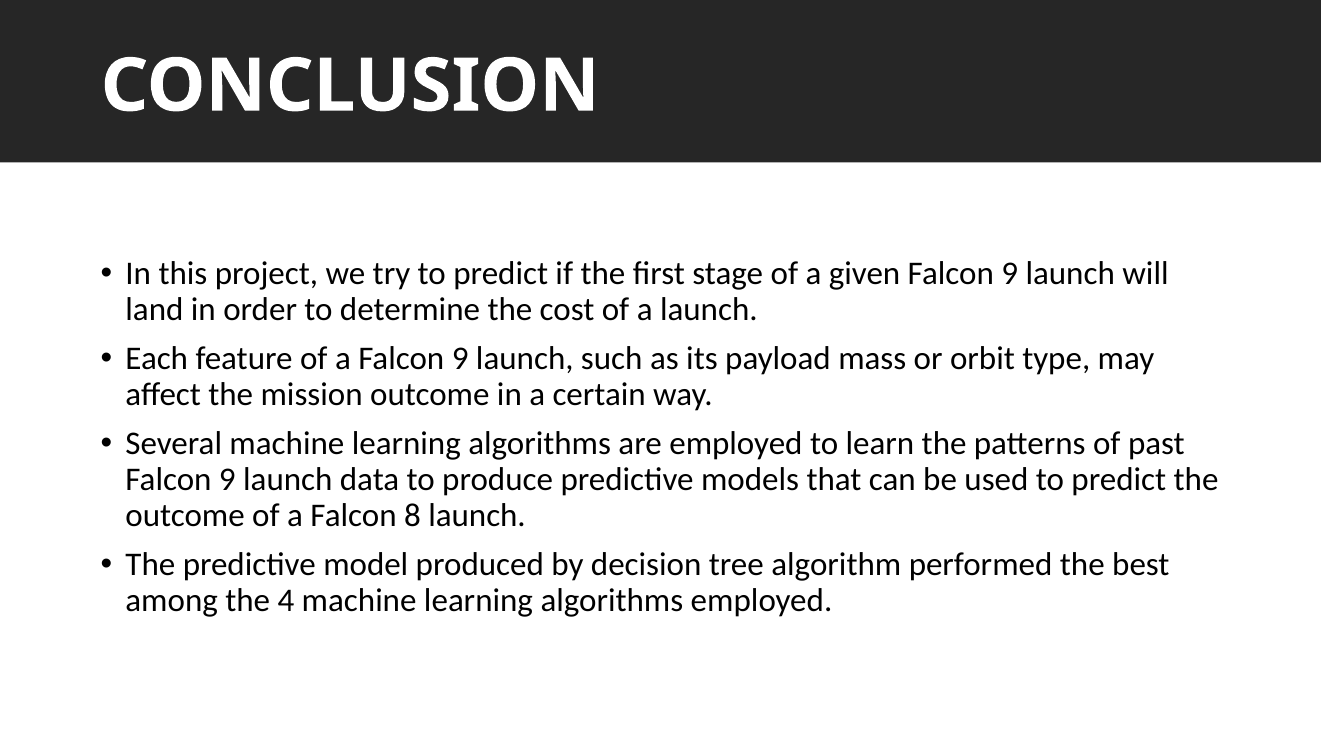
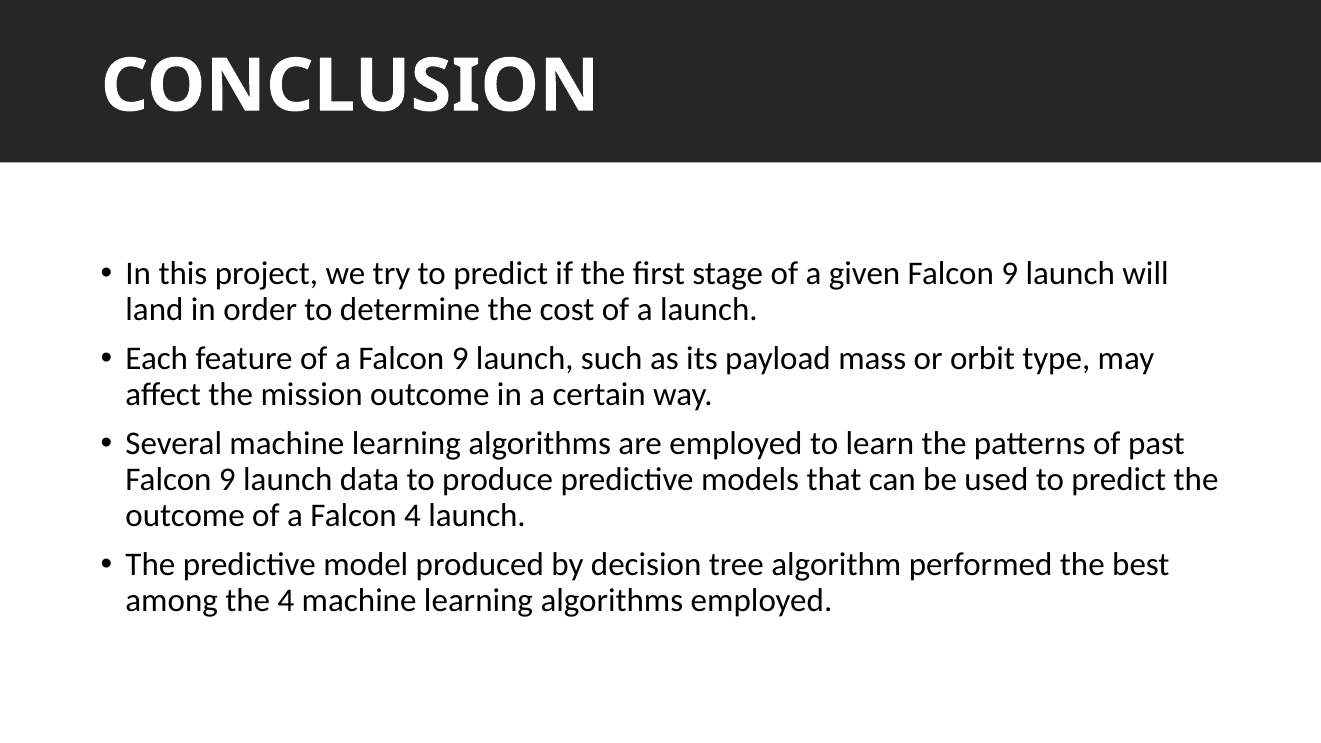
Falcon 8: 8 -> 4
